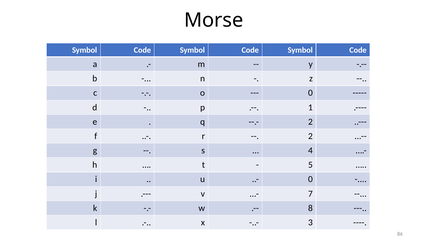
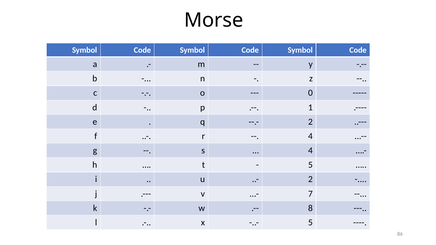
2 at (310, 136): 2 -> 4
0 at (310, 179): 0 -> 2
3 at (310, 223): 3 -> 5
